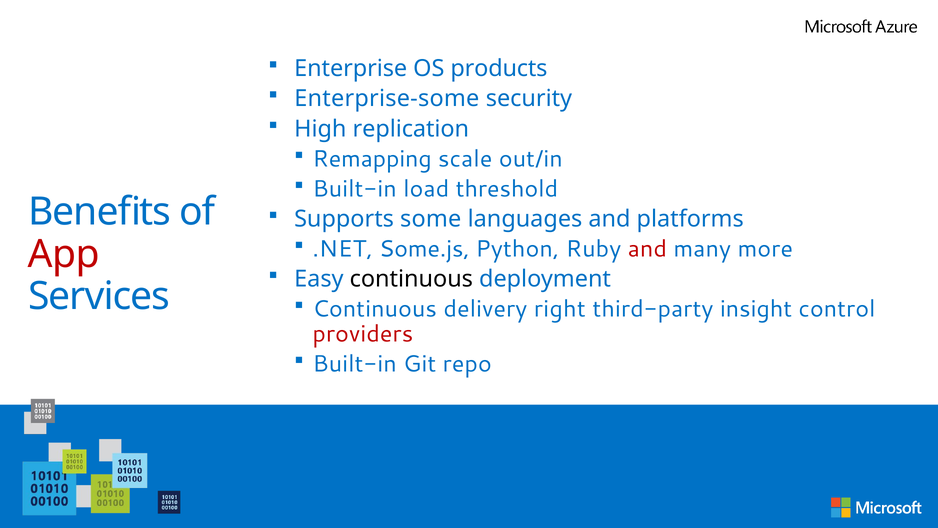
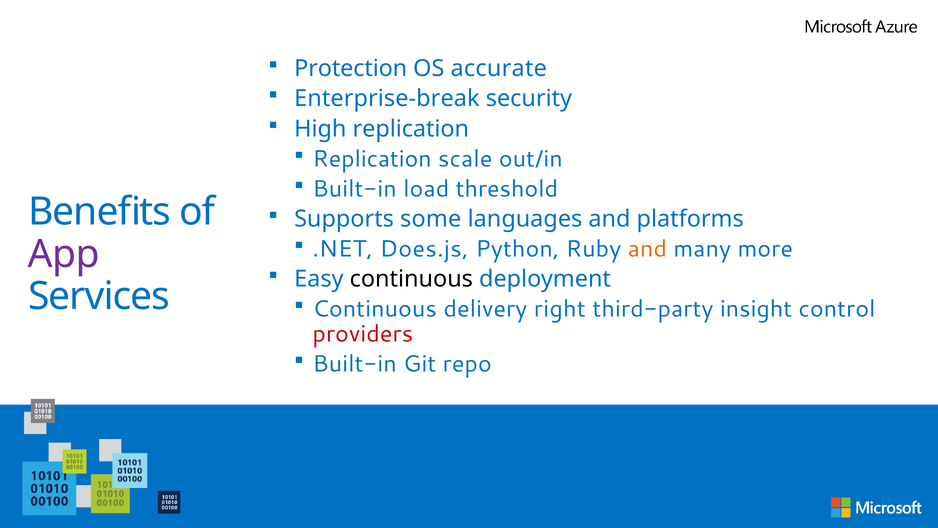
Enterprise: Enterprise -> Protection
products: products -> accurate
Enterprise-some: Enterprise-some -> Enterprise-break
Remapping at (372, 159): Remapping -> Replication
Some.js: Some.js -> Does.js
and at (647, 249) colour: red -> orange
App colour: red -> purple
